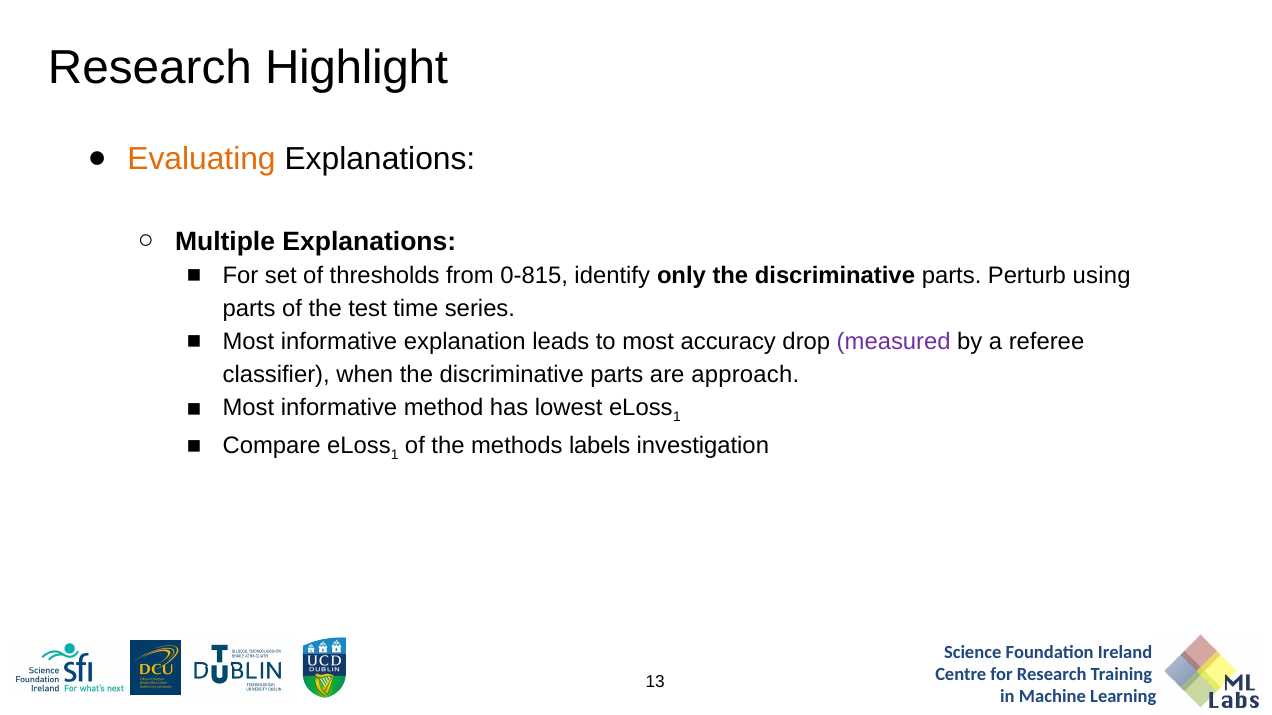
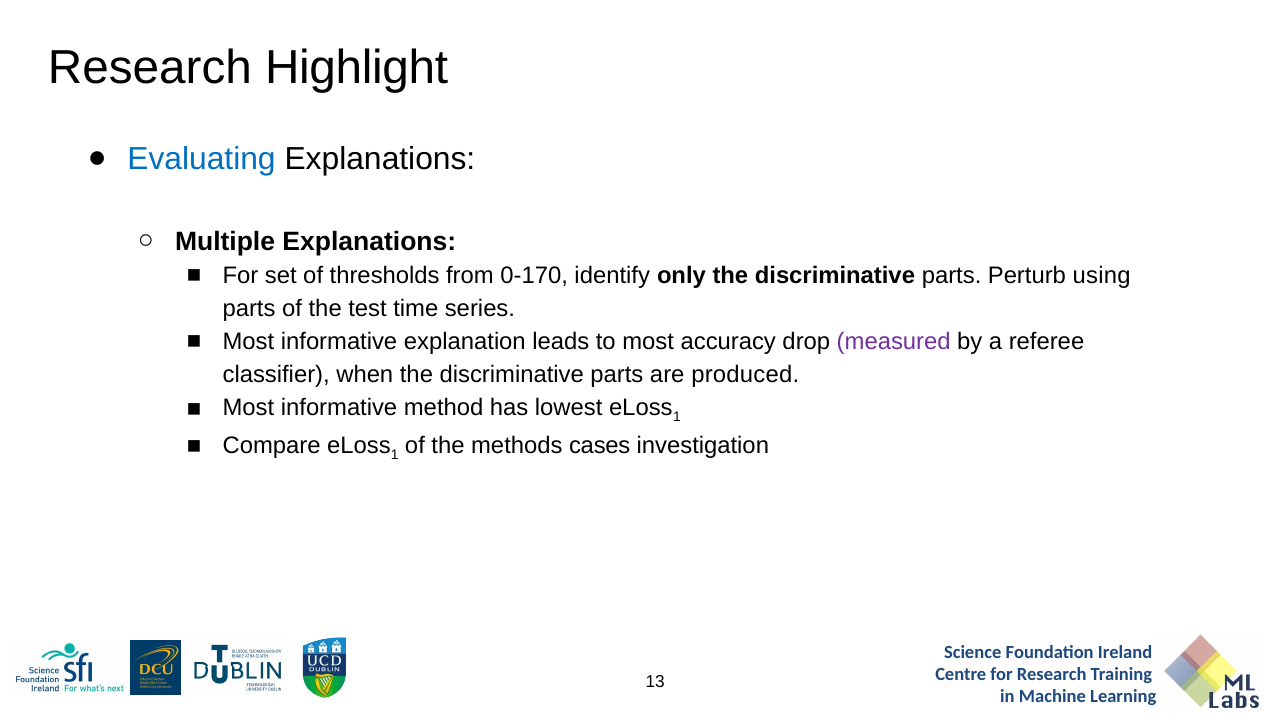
Evaluating colour: orange -> blue
0-815: 0-815 -> 0-170
approach: approach -> produced
labels: labels -> cases
